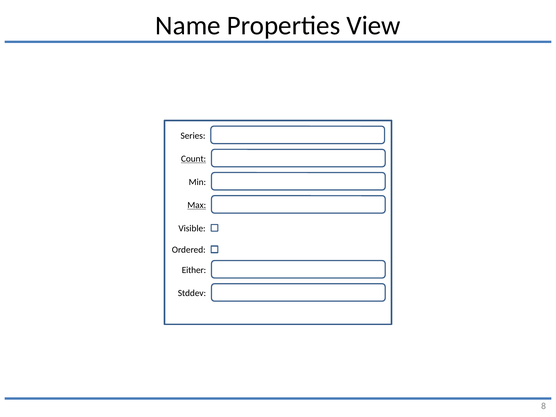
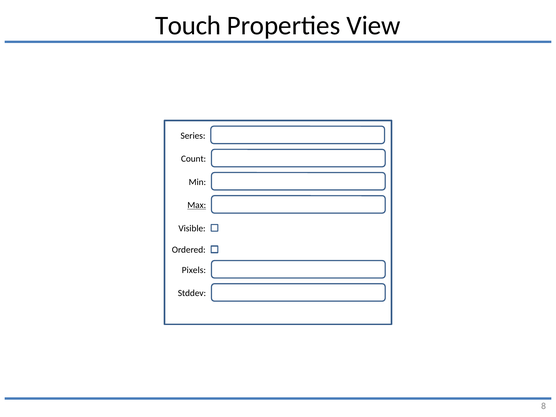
Name: Name -> Touch
Count underline: present -> none
Either: Either -> Pixels
